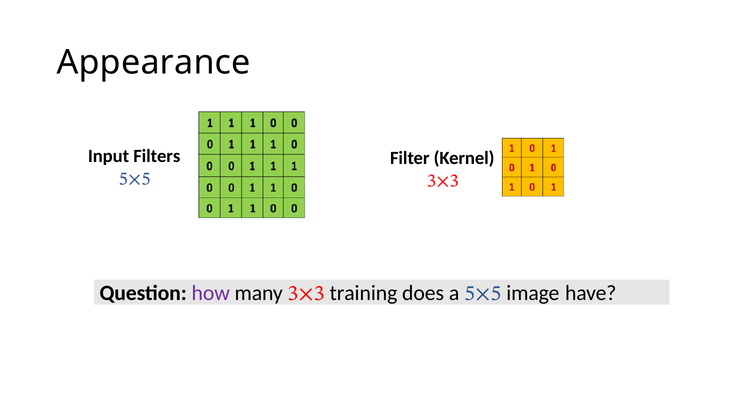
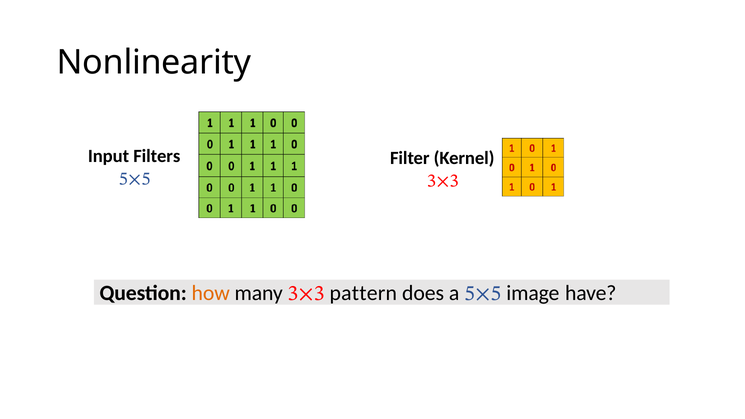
Appearance: Appearance -> Nonlinearity
how colour: purple -> orange
training: training -> pattern
